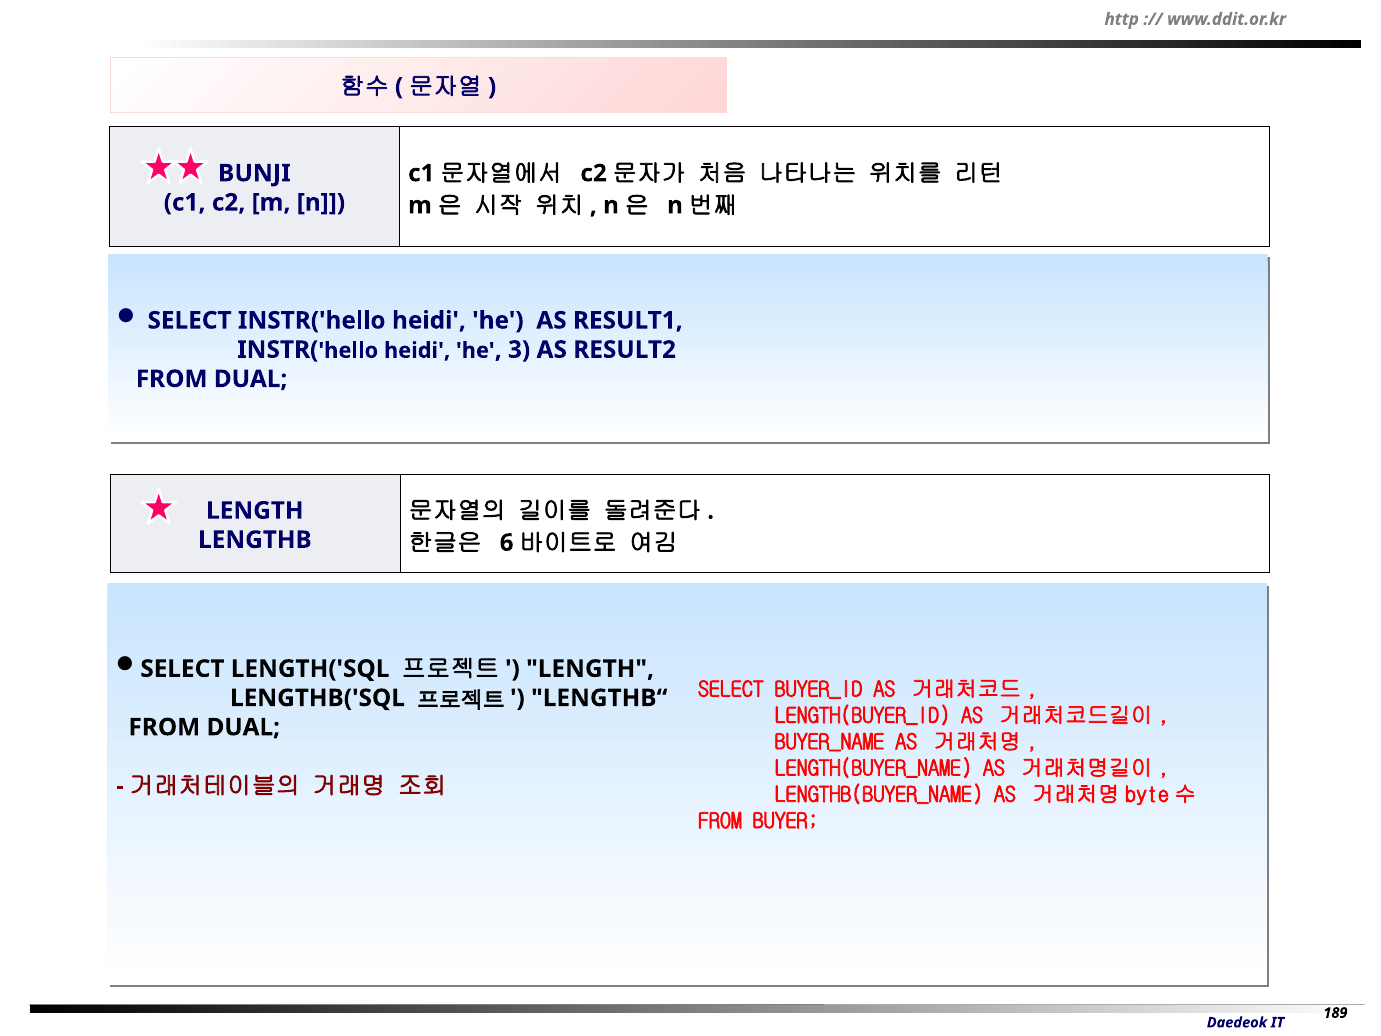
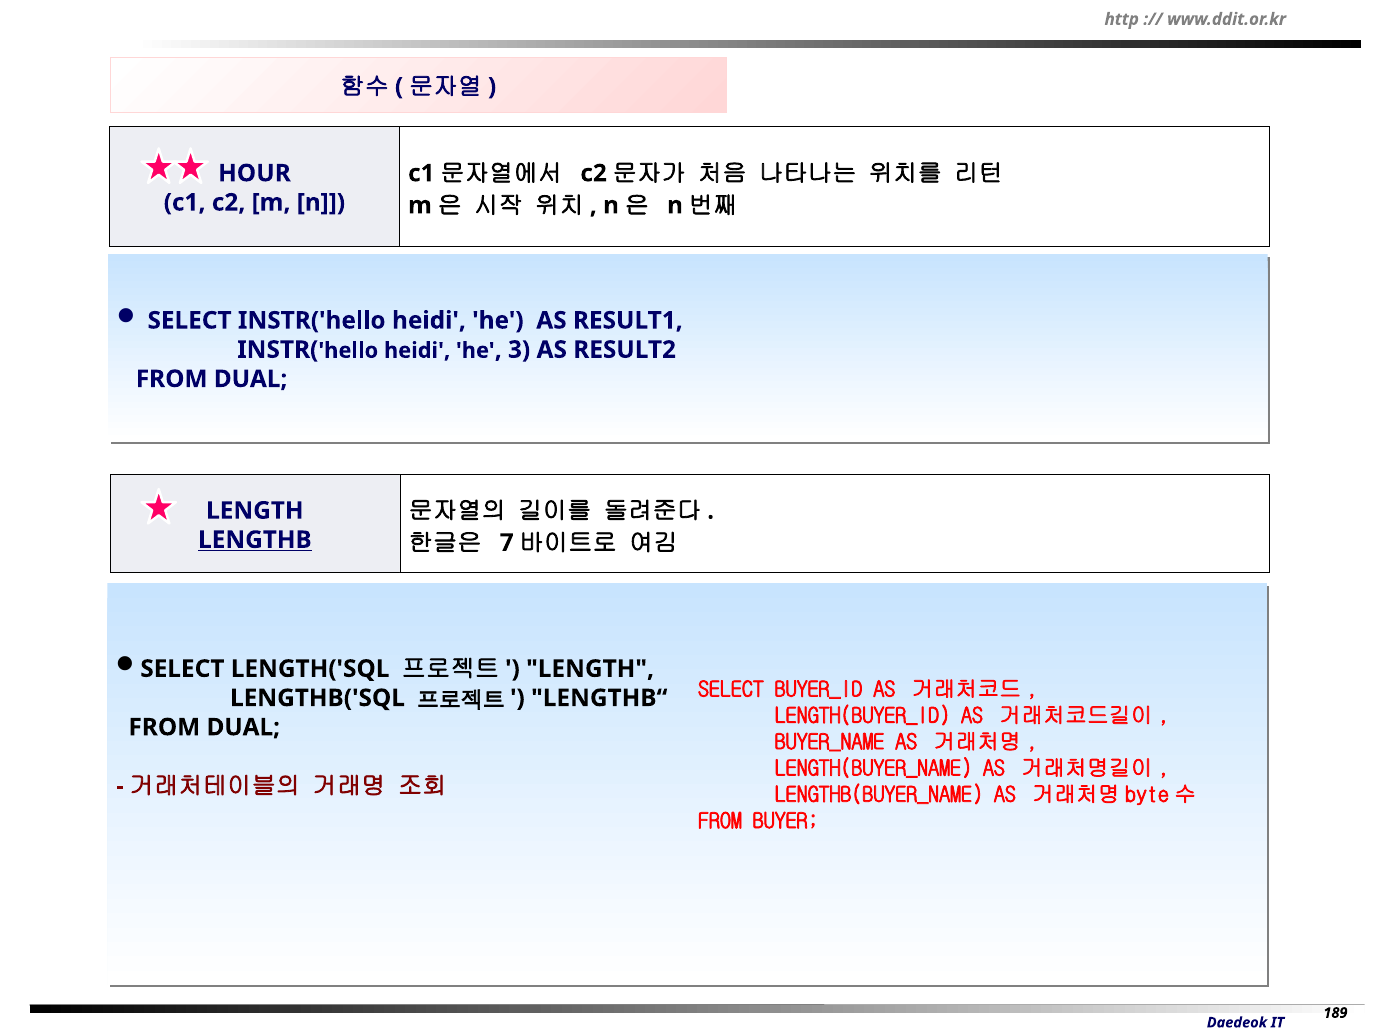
BUNJI: BUNJI -> HOUR
6: 6 -> 7
LENGTHB underline: none -> present
